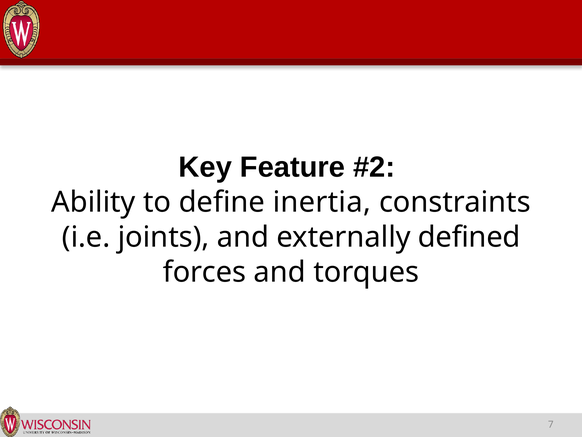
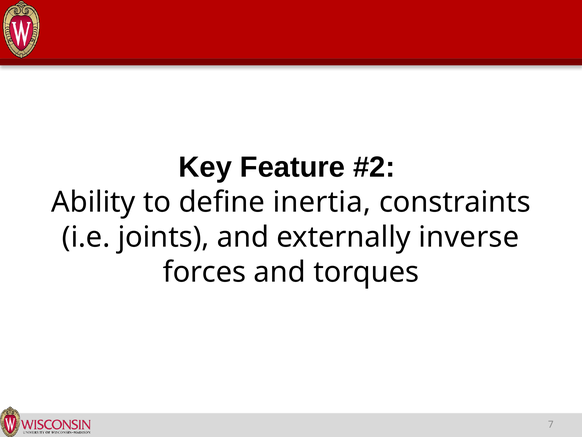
defined: defined -> inverse
